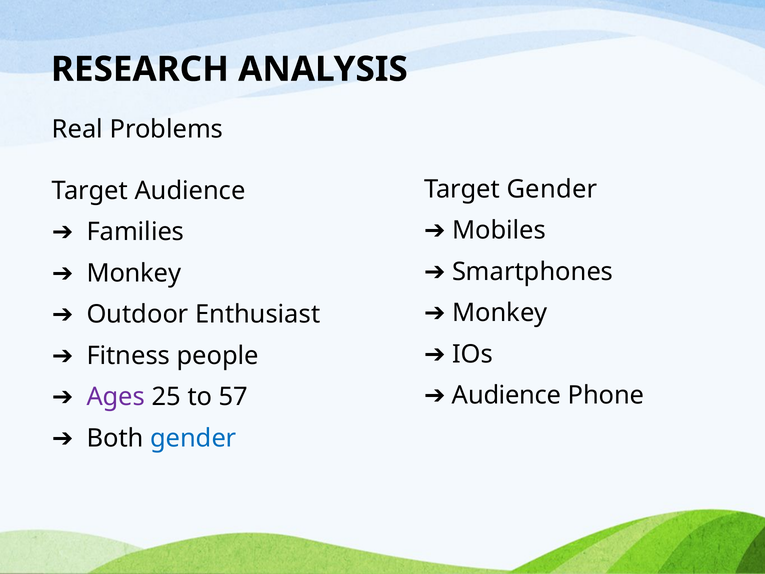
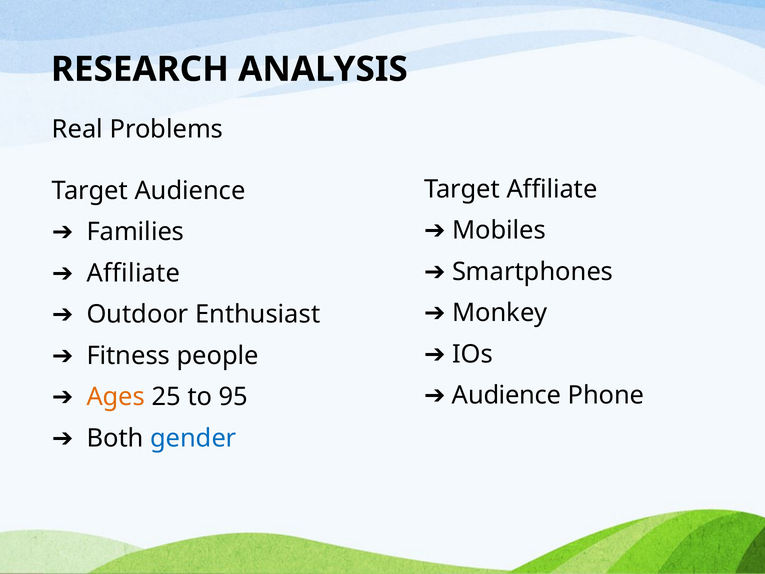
Target Gender: Gender -> Affiliate
Monkey at (134, 273): Monkey -> Affiliate
Ages colour: purple -> orange
57: 57 -> 95
